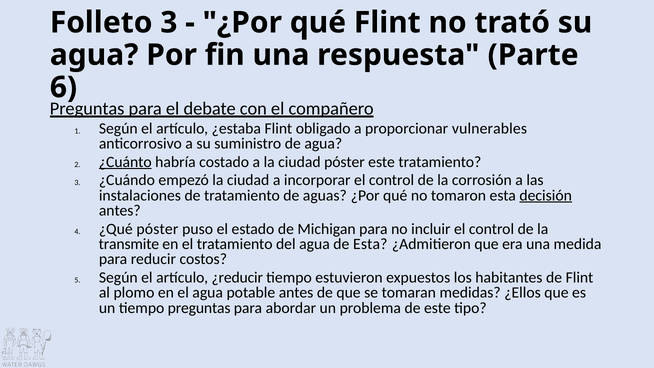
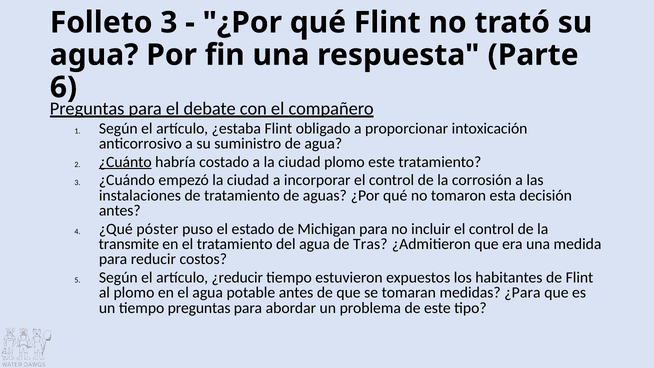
vulnerables: vulnerables -> intoxicación
ciudad póster: póster -> plomo
decisión underline: present -> none
de Esta: Esta -> Tras
¿Ellos: ¿Ellos -> ¿Para
